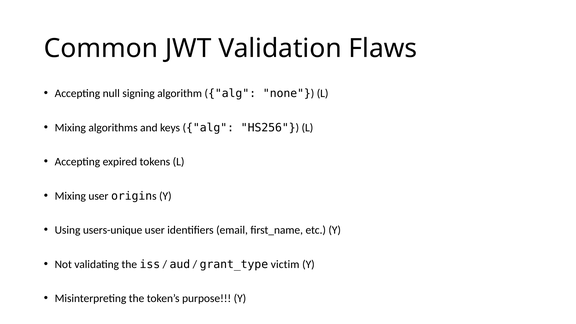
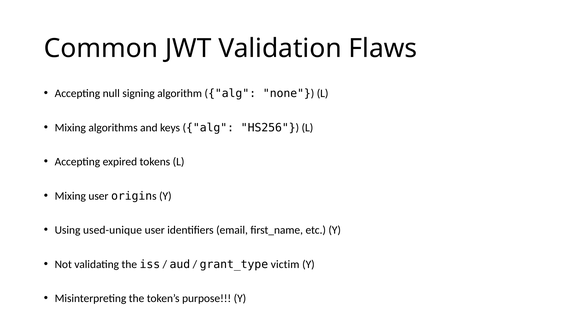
users-unique: users-unique -> used-unique
